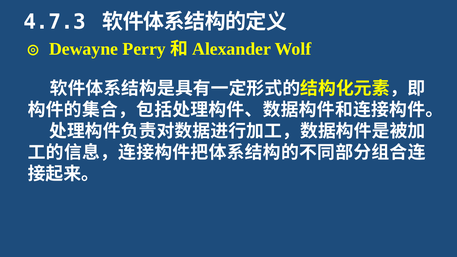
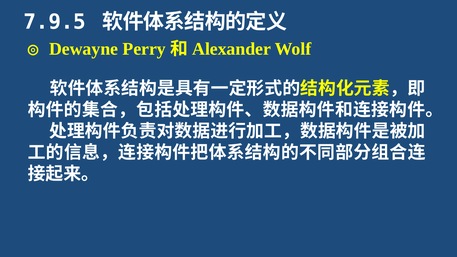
4.7.3: 4.7.3 -> 7.9.5
